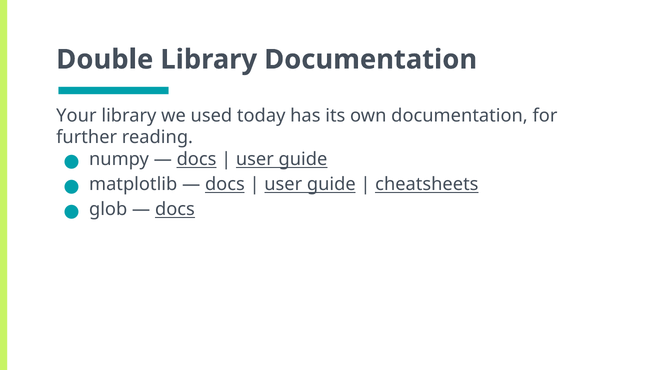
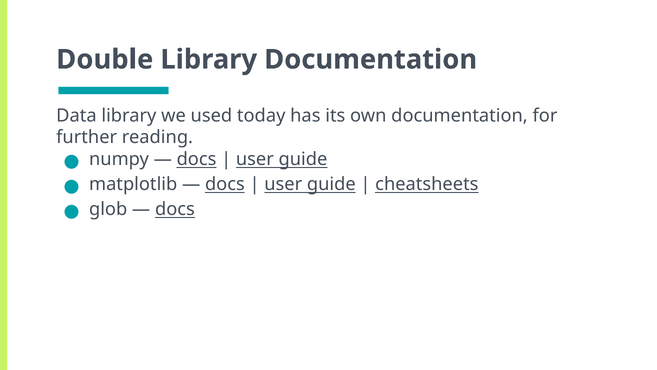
Your: Your -> Data
